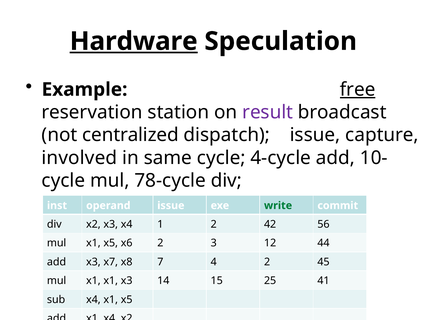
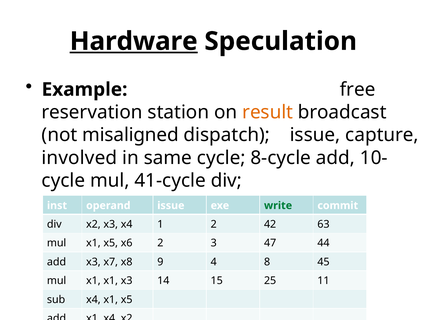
free underline: present -> none
result colour: purple -> orange
centralized: centralized -> misaligned
4-cycle: 4-cycle -> 8-cycle
78-cycle: 78-cycle -> 41-cycle
56: 56 -> 63
12: 12 -> 47
7: 7 -> 9
4 2: 2 -> 8
41: 41 -> 11
